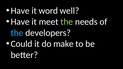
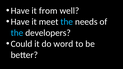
word: word -> from
the at (67, 22) colour: light green -> light blue
make: make -> word
